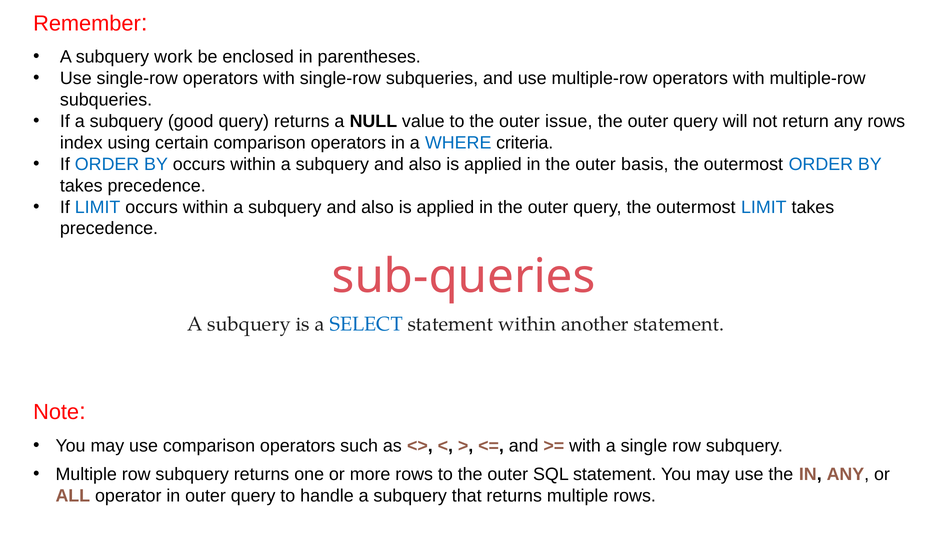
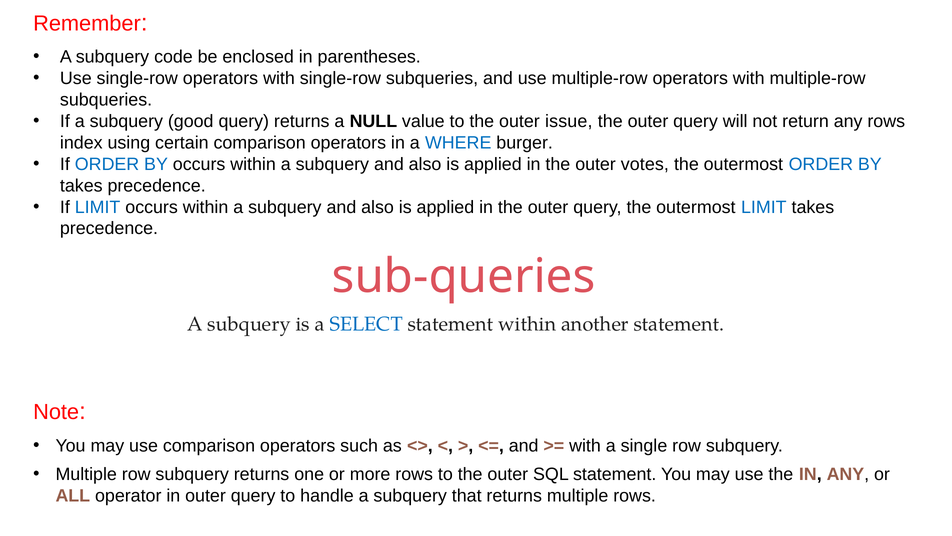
work: work -> code
criteria: criteria -> burger
basis: basis -> votes
